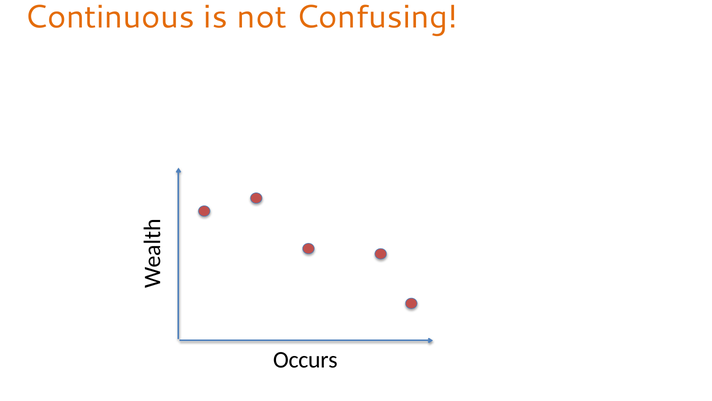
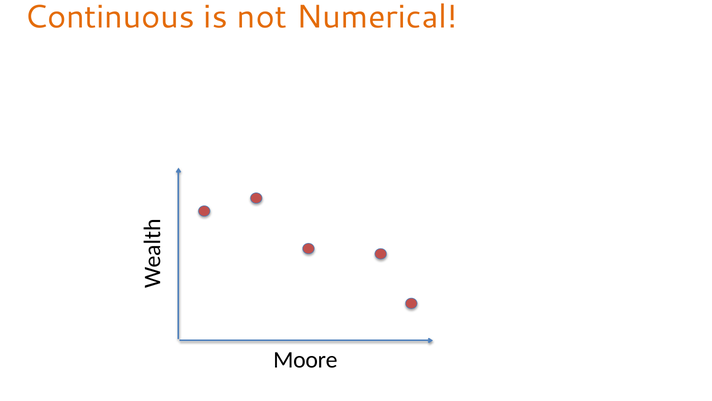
Confusing: Confusing -> Numerical
Occurs: Occurs -> Moore
